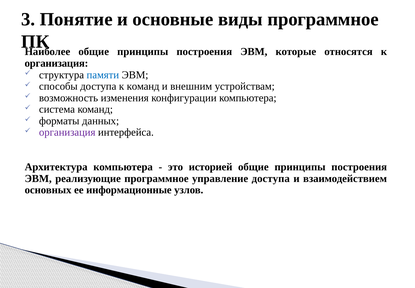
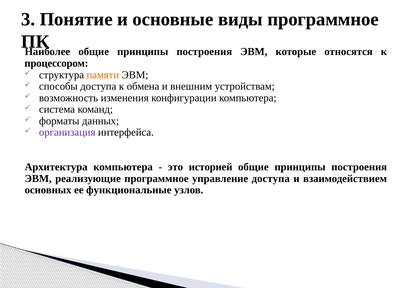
организация at (56, 63): организация -> процессором
памяти colour: blue -> orange
к команд: команд -> обмена
информационные: информационные -> функциональные
